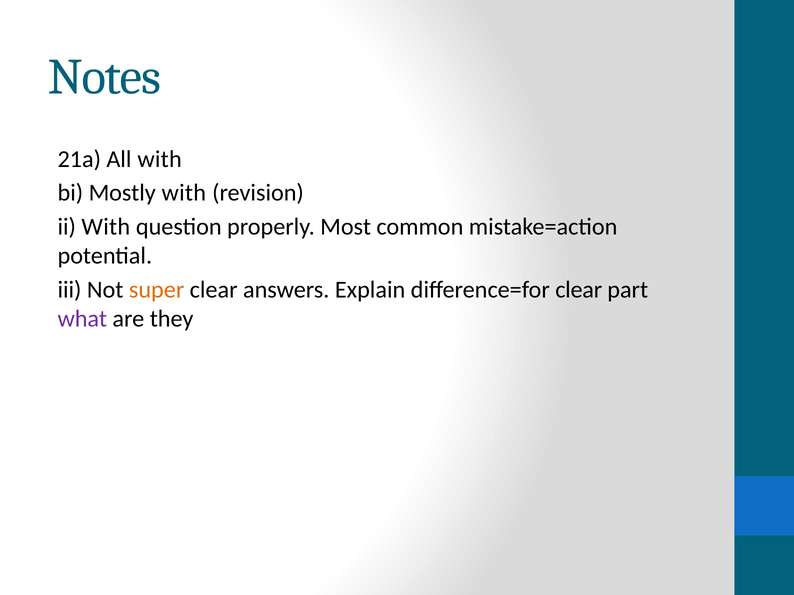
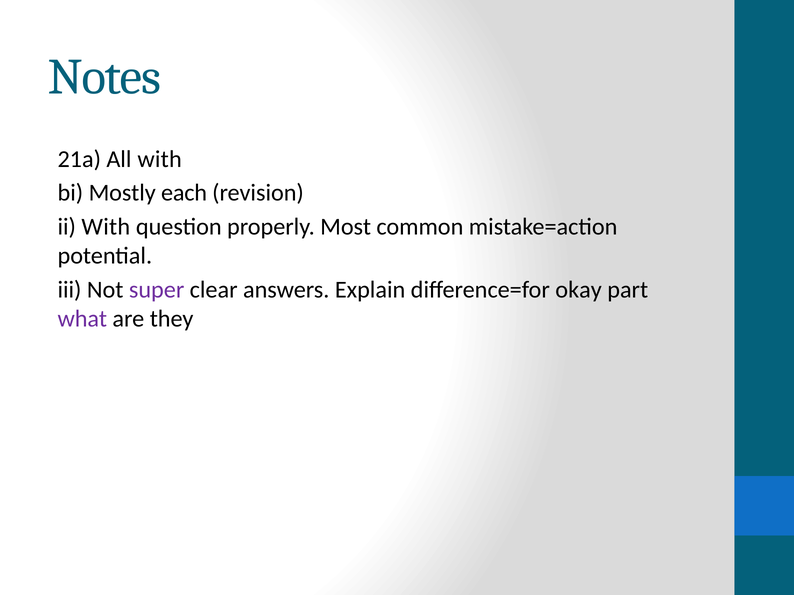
Mostly with: with -> each
super colour: orange -> purple
difference=for clear: clear -> okay
